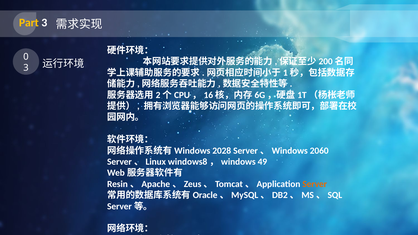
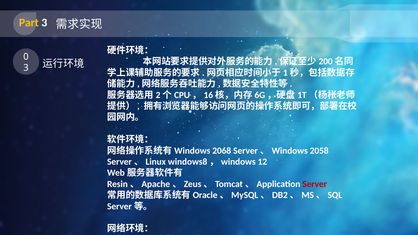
2028: 2028 -> 2068
2060: 2060 -> 2058
49: 49 -> 12
Server at (315, 184) colour: orange -> red
